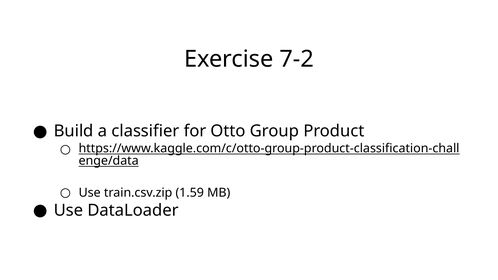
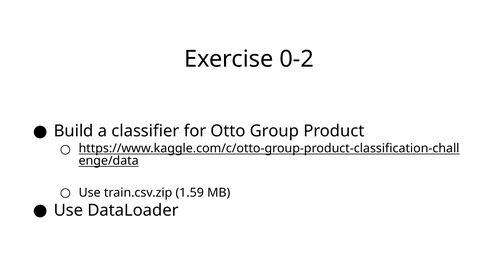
7-2: 7-2 -> 0-2
